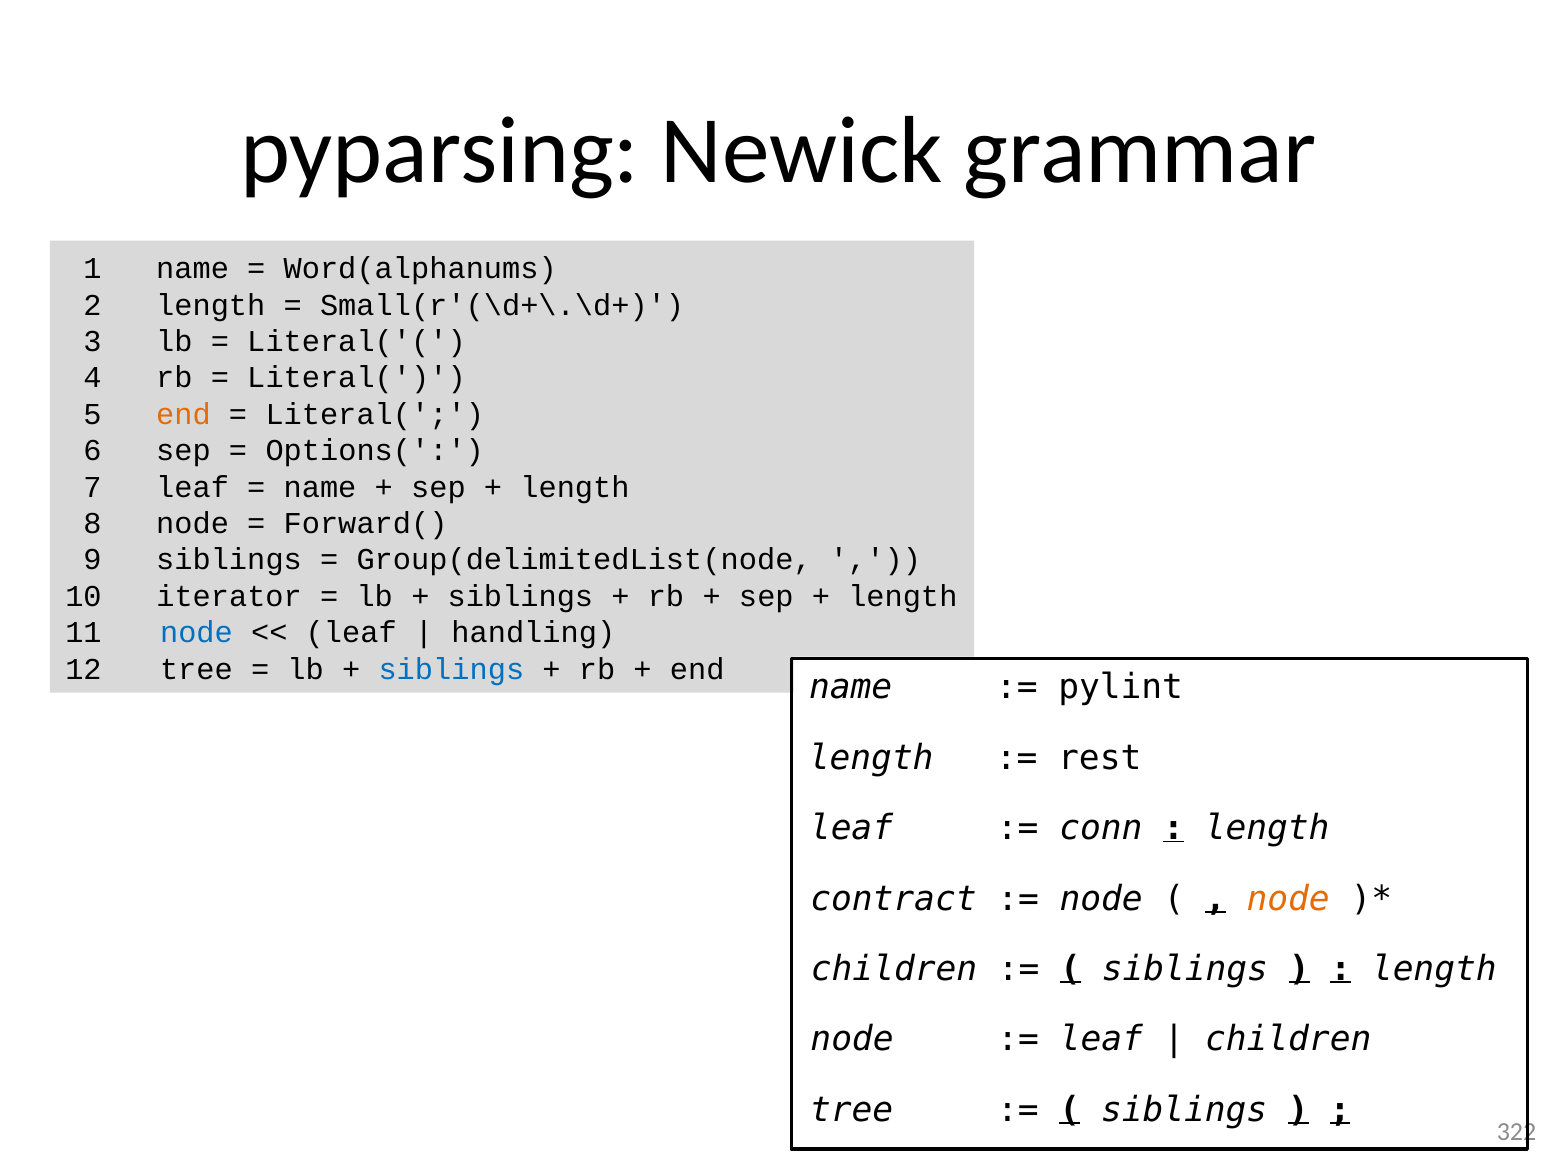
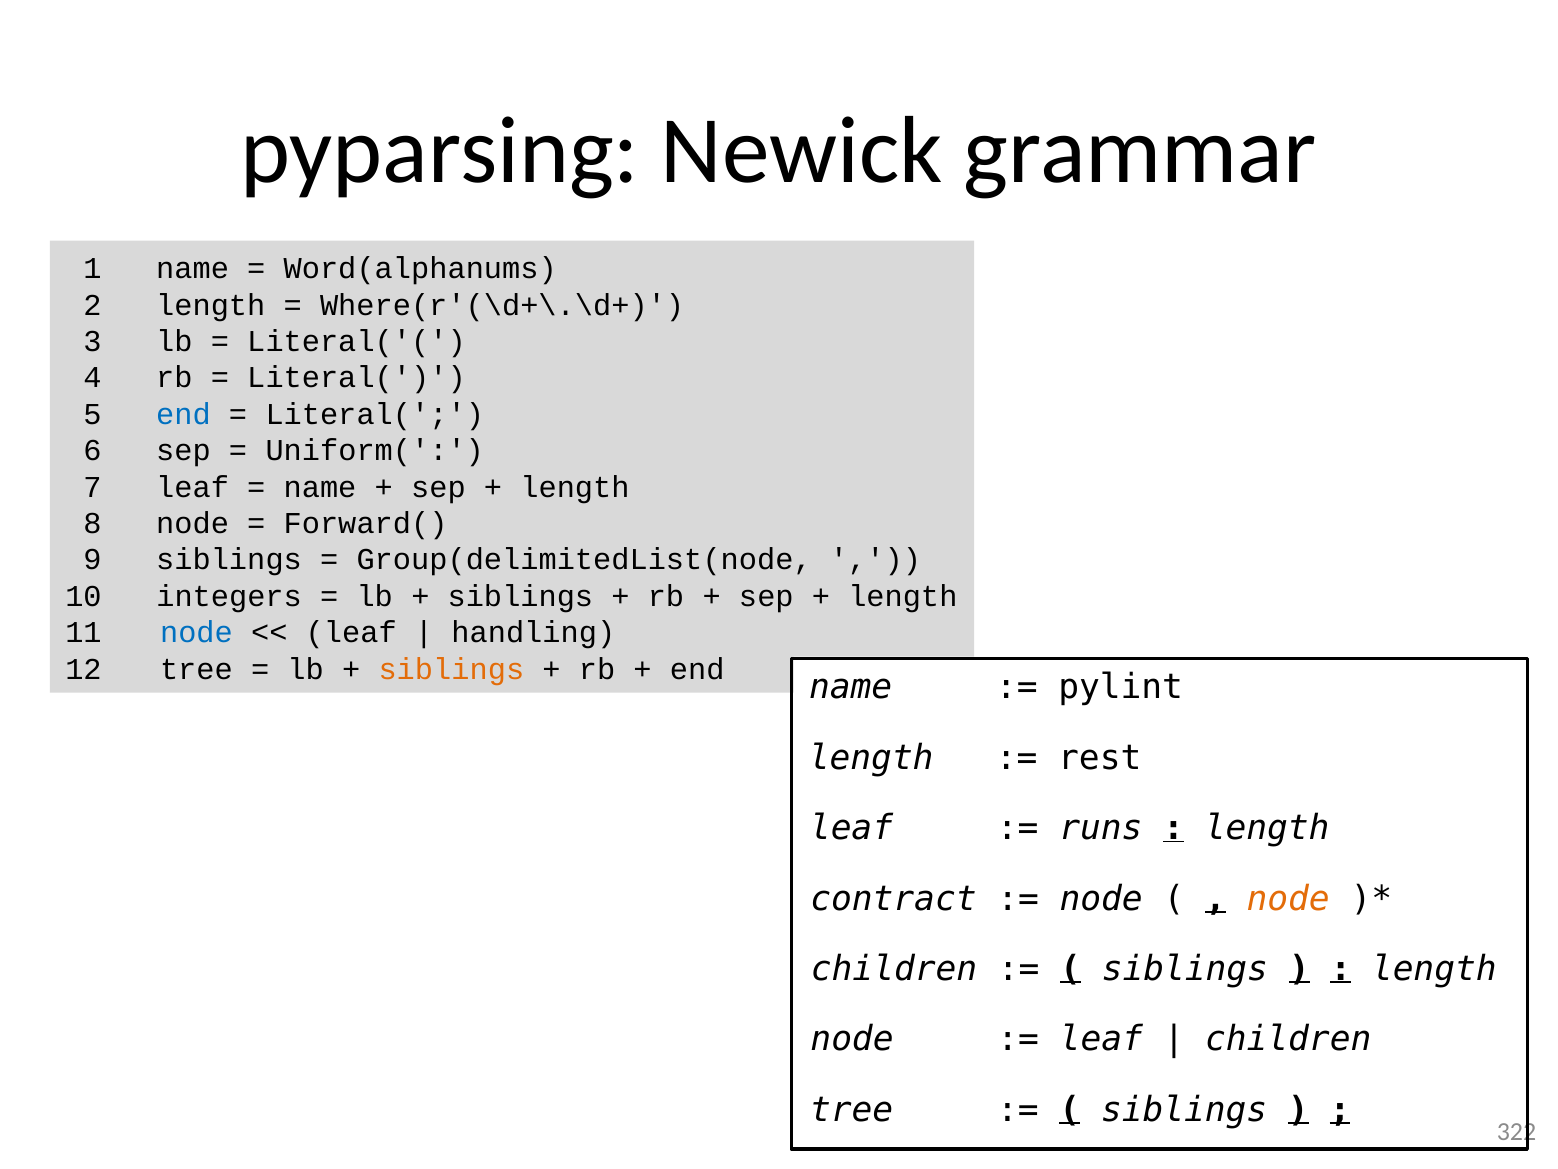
Small(r'(\d+\.\d+: Small(r'(\d+\.\d+ -> Where(r'(\d+\.\d+
end at (183, 414) colour: orange -> blue
Options(: Options( -> Uniform(
iterator: iterator -> integers
siblings at (451, 669) colour: blue -> orange
conn: conn -> runs
